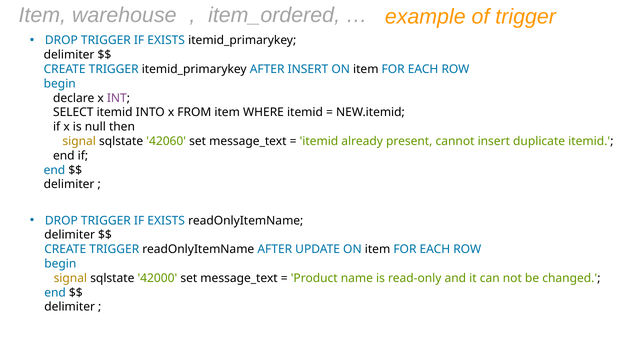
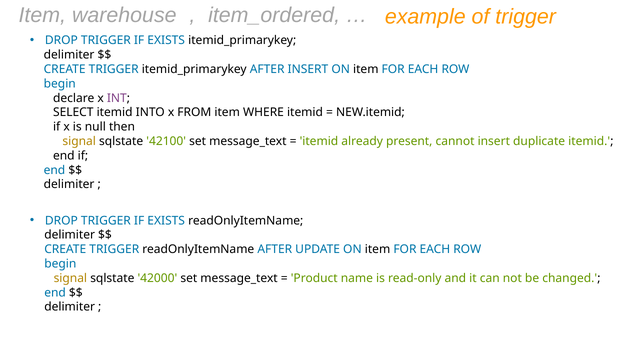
42060: 42060 -> 42100
